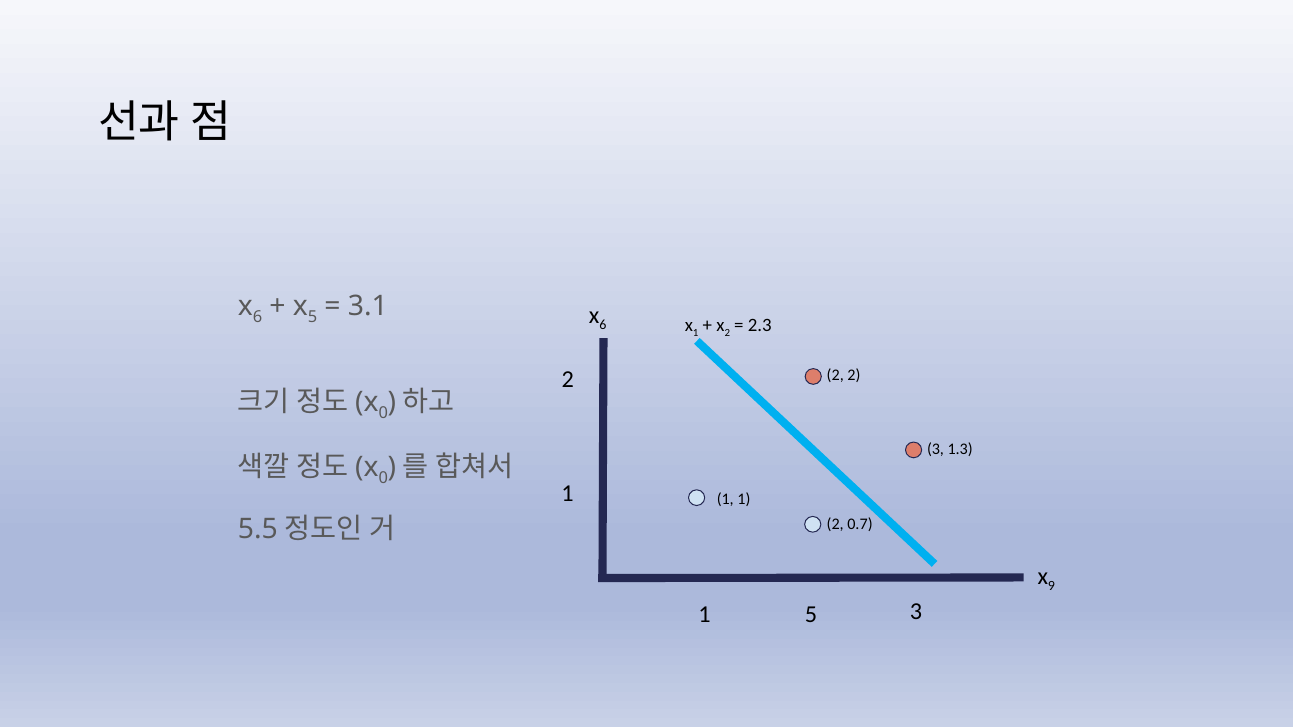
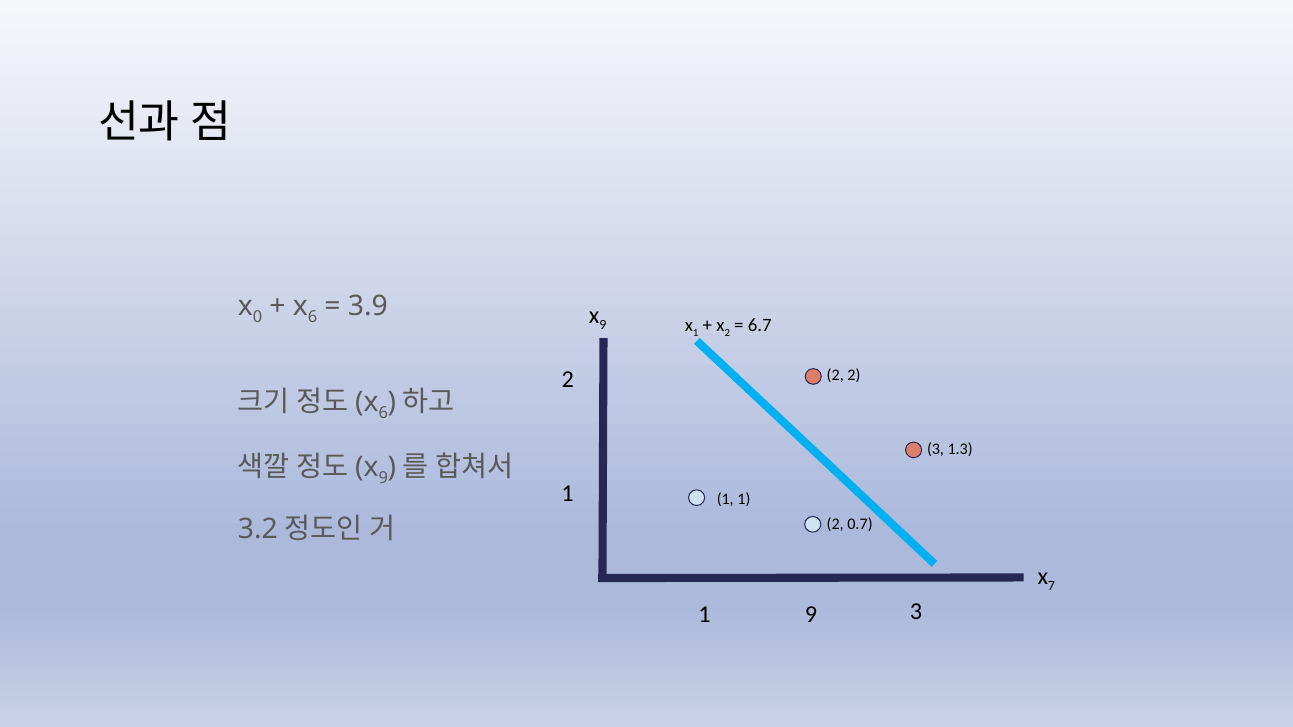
6 at (258, 318): 6 -> 0
5 at (312, 318): 5 -> 6
3.1: 3.1 -> 3.9
6 at (603, 325): 6 -> 9
2.3: 2.3 -> 6.7
0 at (383, 413): 0 -> 6
0 at (383, 479): 0 -> 9
5.5: 5.5 -> 3.2
9: 9 -> 7
1 5: 5 -> 9
